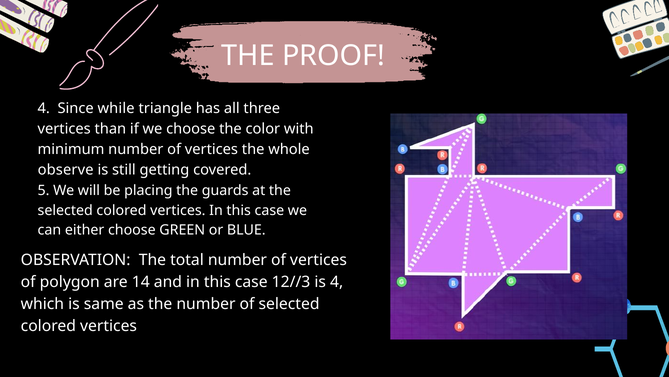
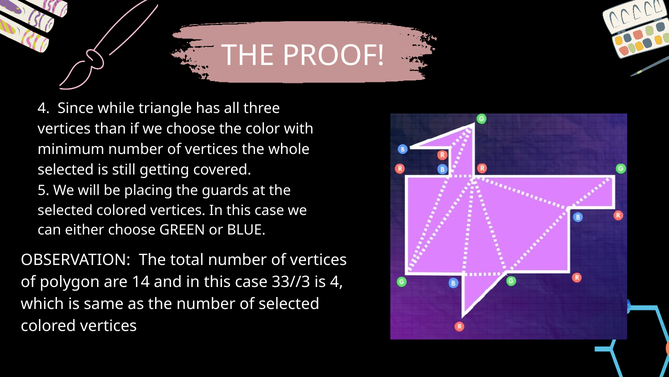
observe at (66, 170): observe -> selected
12//3: 12//3 -> 33//3
